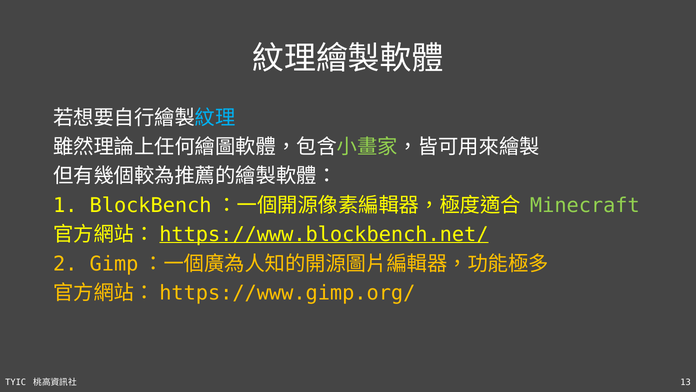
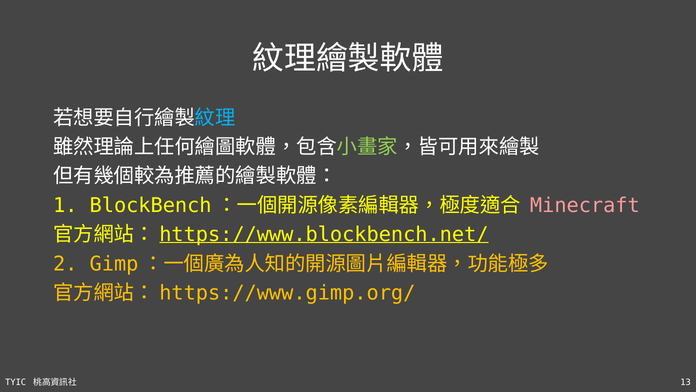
Minecraft colour: light green -> pink
